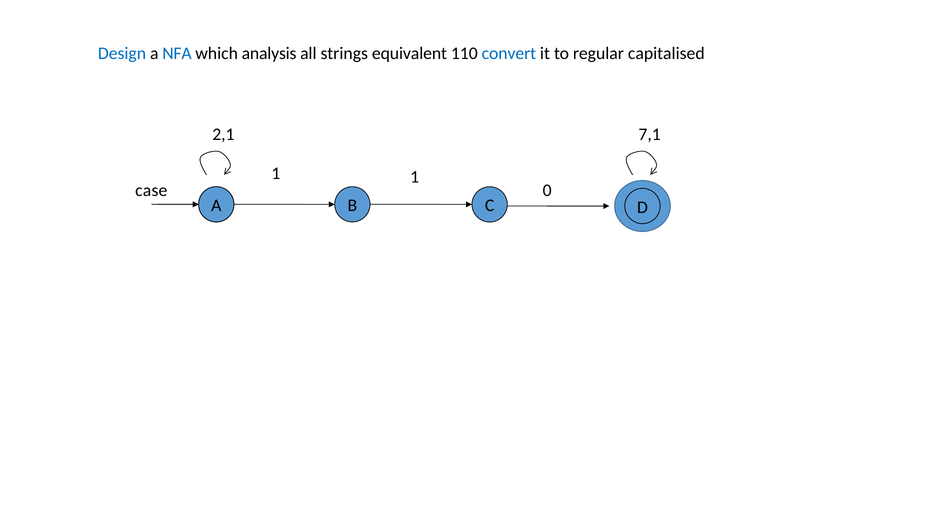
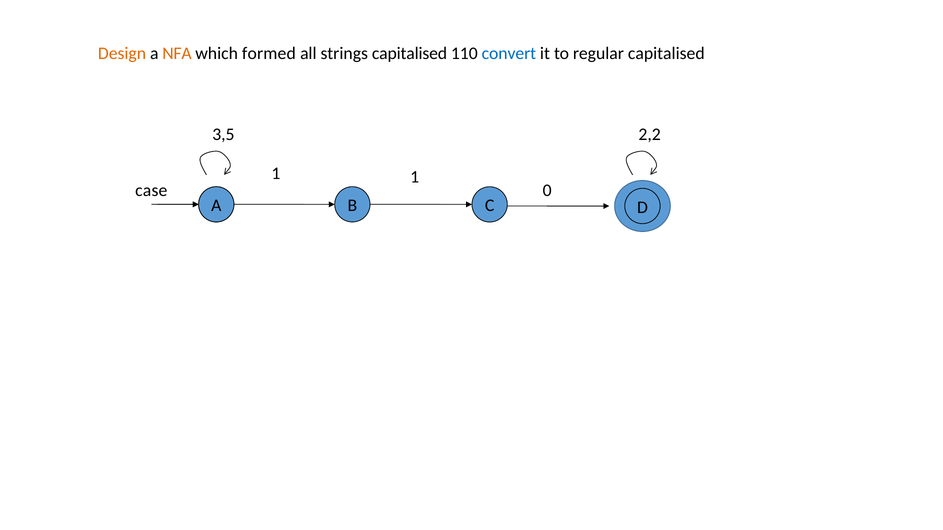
Design colour: blue -> orange
NFA colour: blue -> orange
analysis: analysis -> formed
strings equivalent: equivalent -> capitalised
2,1: 2,1 -> 3,5
7,1: 7,1 -> 2,2
